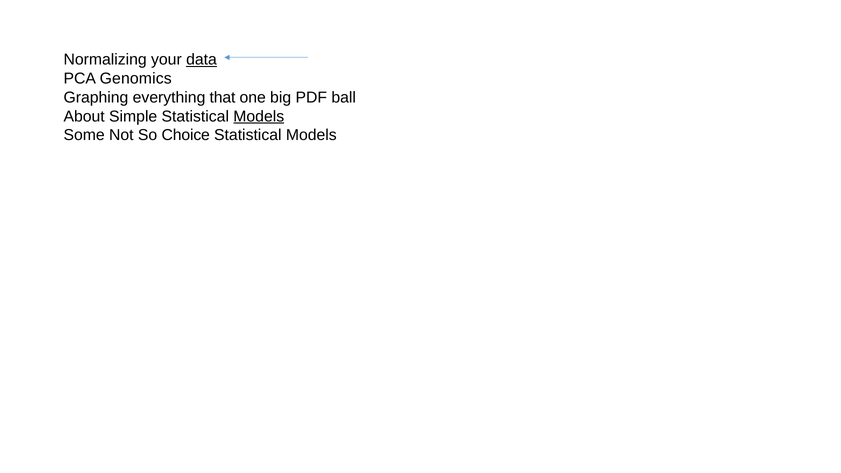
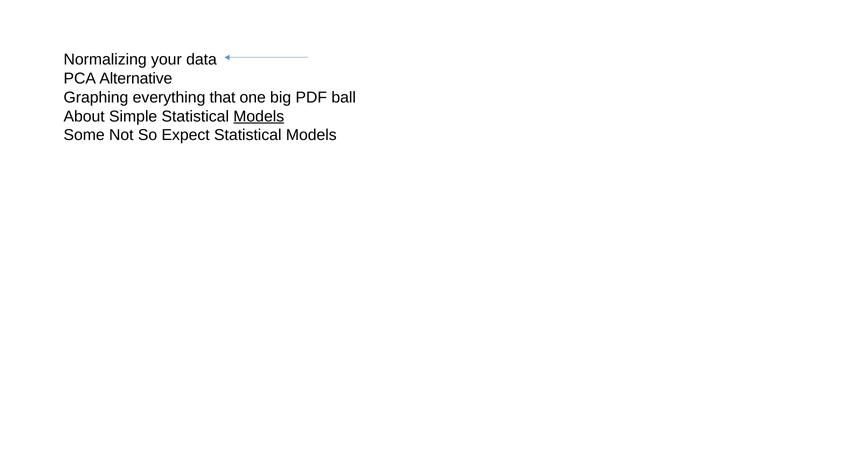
data underline: present -> none
Genomics: Genomics -> Alternative
Choice: Choice -> Expect
